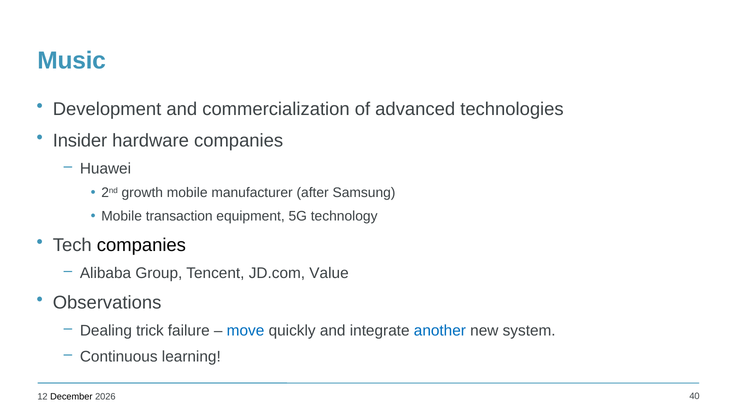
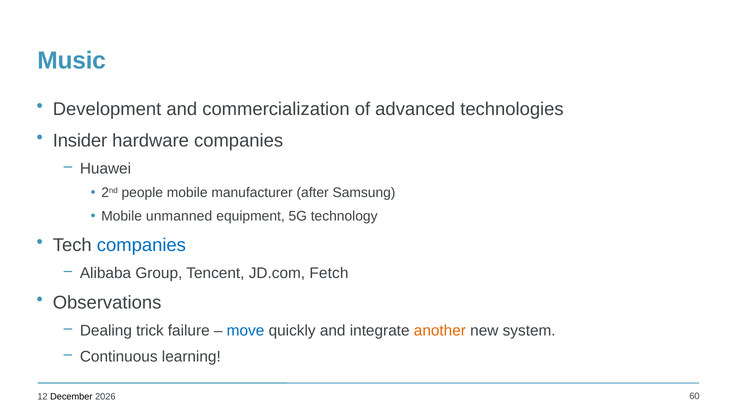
growth: growth -> people
transaction: transaction -> unmanned
companies at (141, 245) colour: black -> blue
Value: Value -> Fetch
another colour: blue -> orange
40: 40 -> 60
